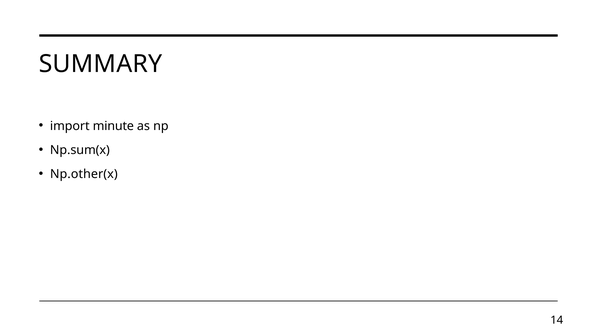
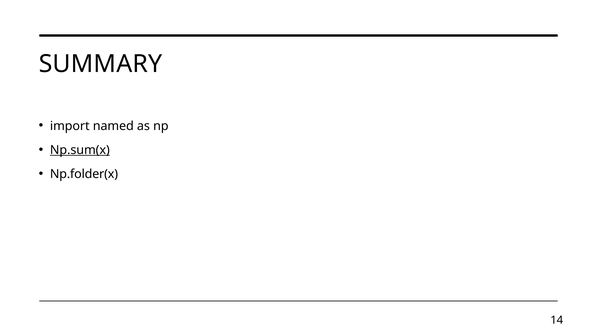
minute: minute -> named
Np.sum(x underline: none -> present
Np.other(x: Np.other(x -> Np.folder(x
